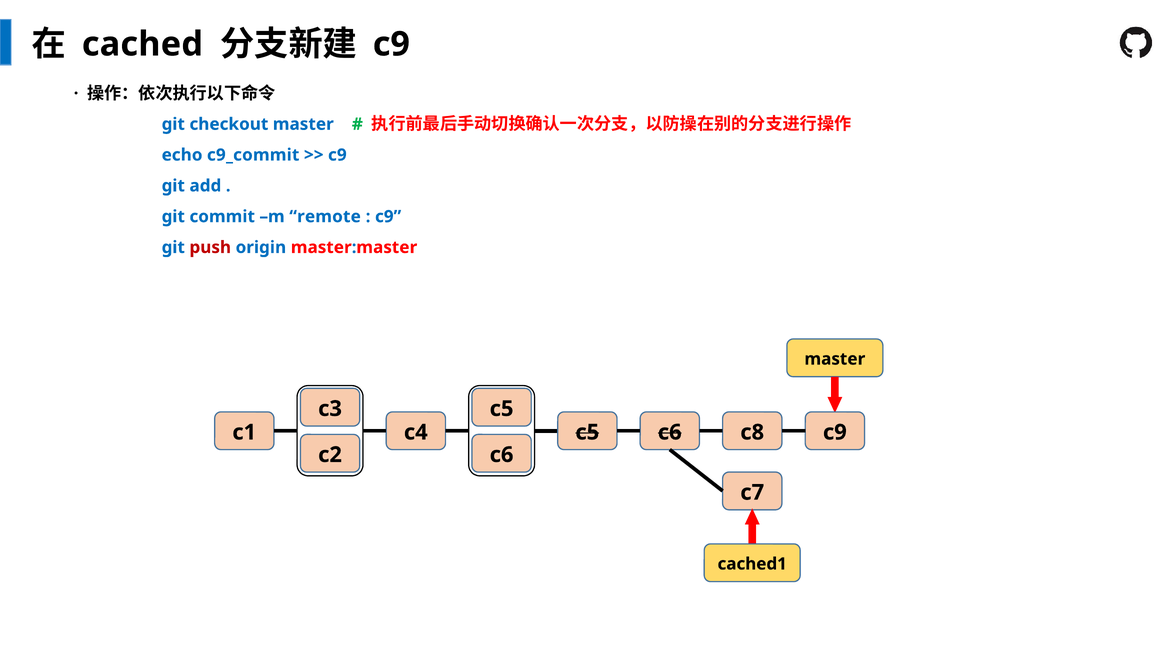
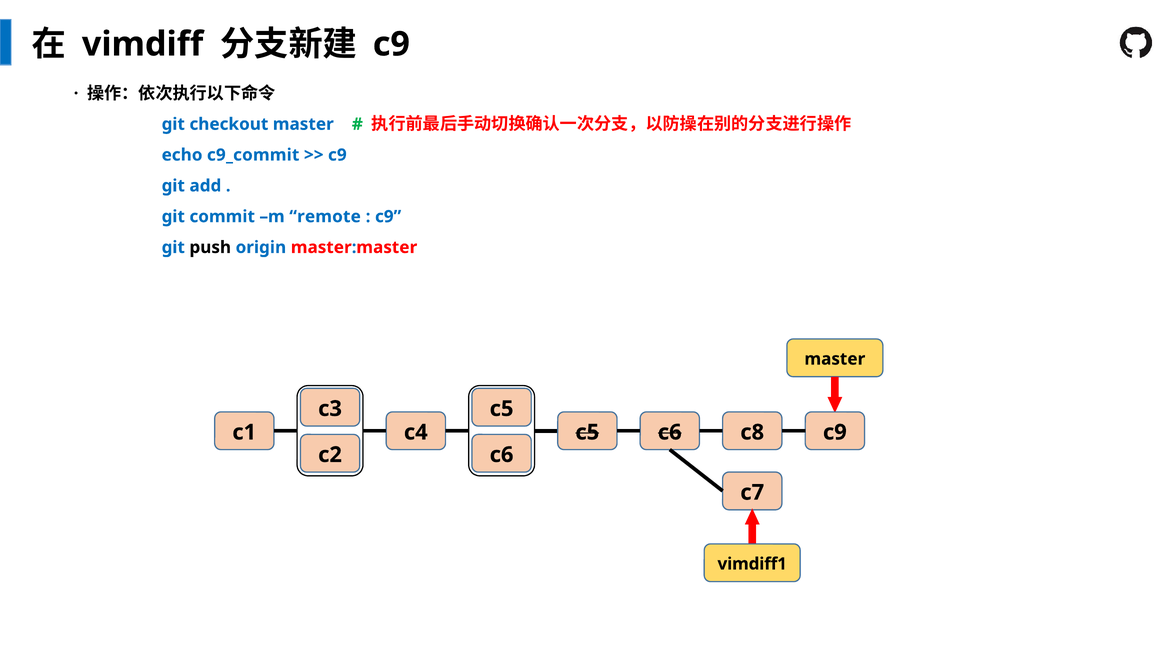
cached: cached -> vimdiff
push colour: red -> black
cached1: cached1 -> vimdiff1
